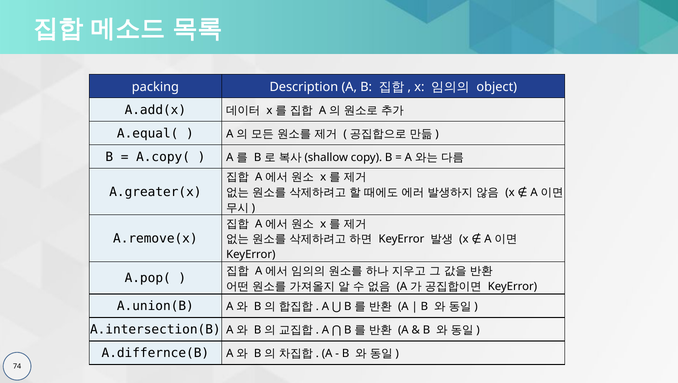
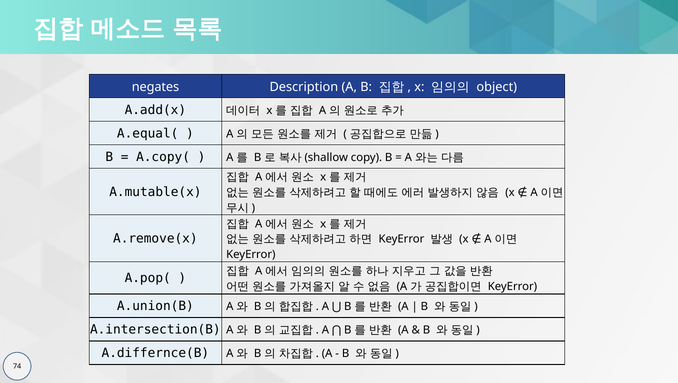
packing: packing -> negates
A.greater(x: A.greater(x -> A.mutable(x
